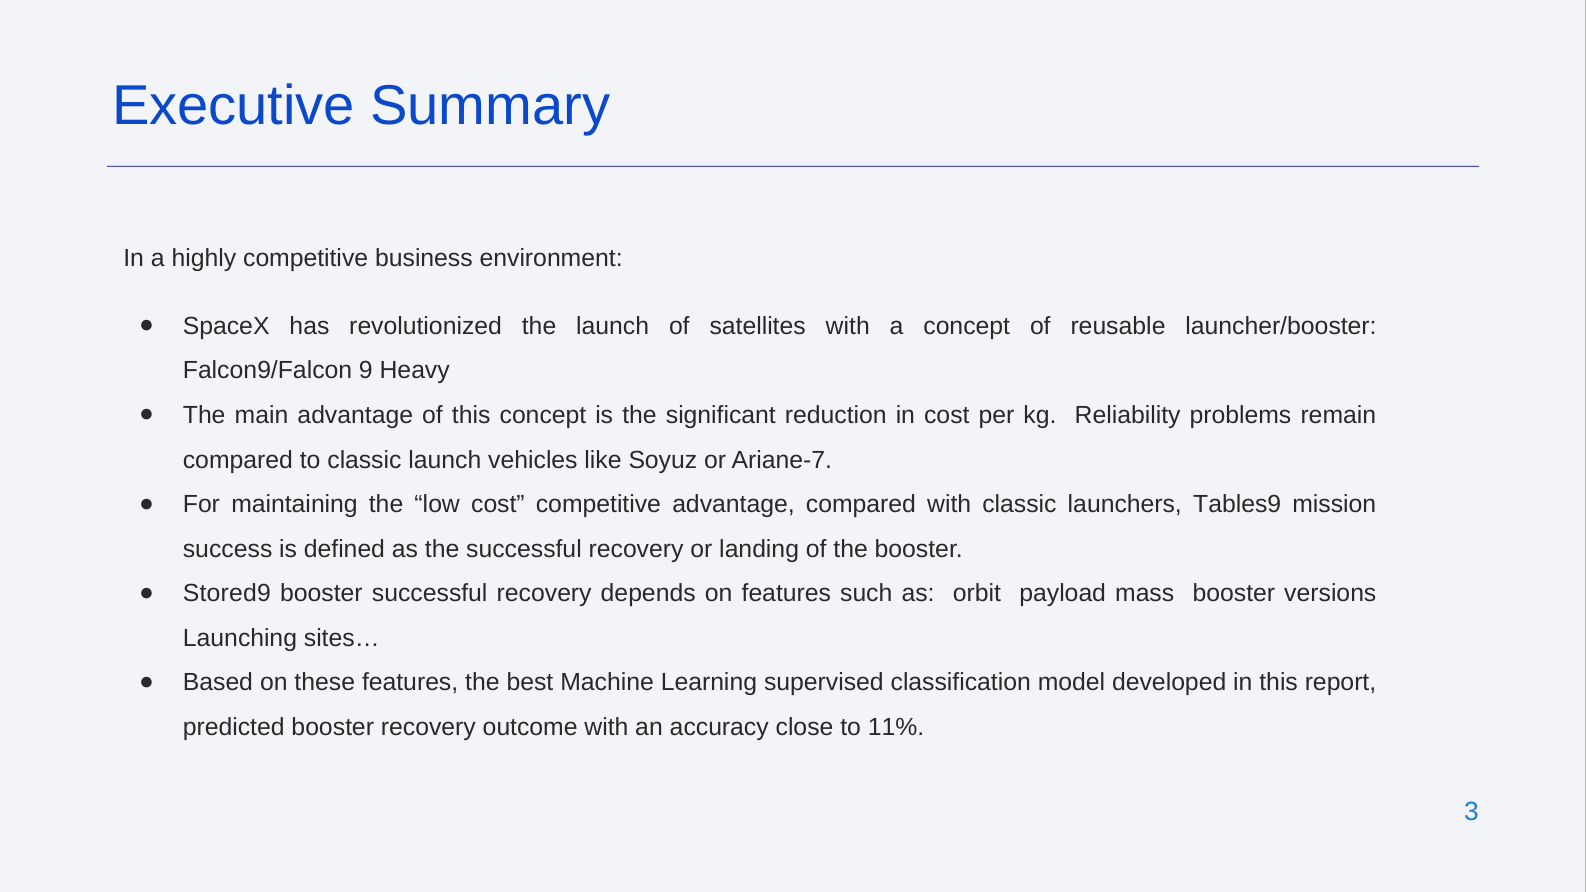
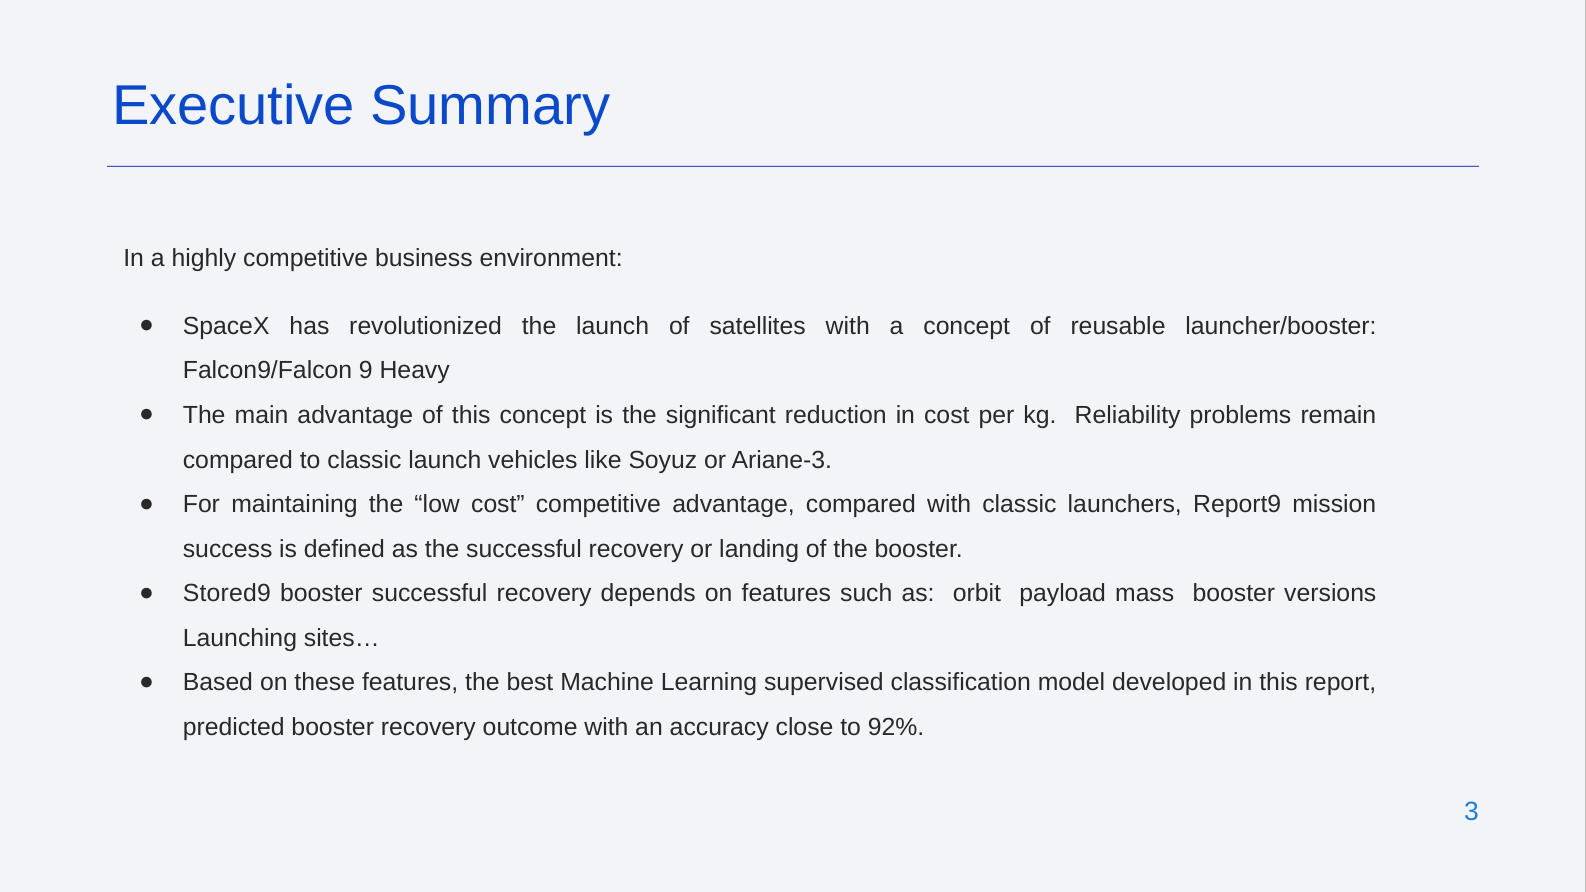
Ariane-7: Ariane-7 -> Ariane-3
Tables9: Tables9 -> Report9
11%: 11% -> 92%
